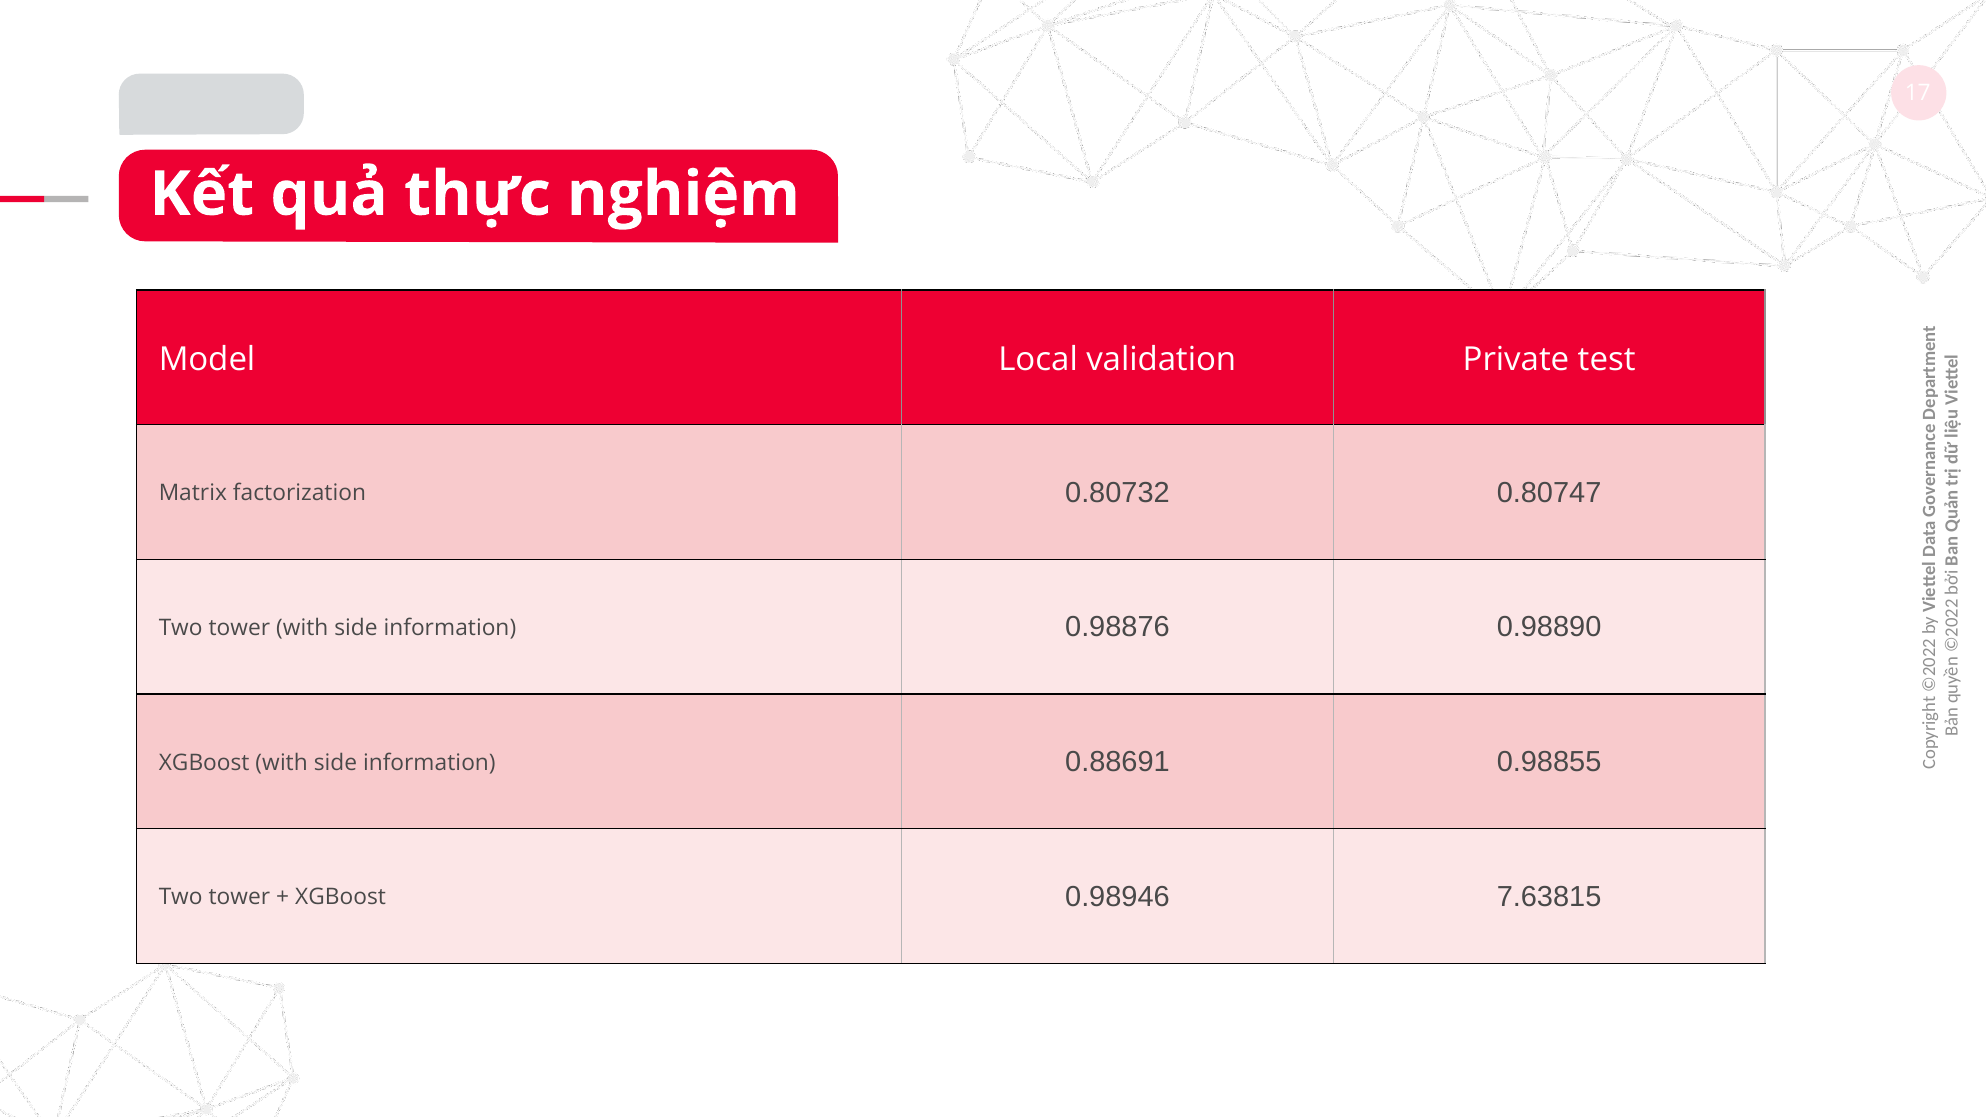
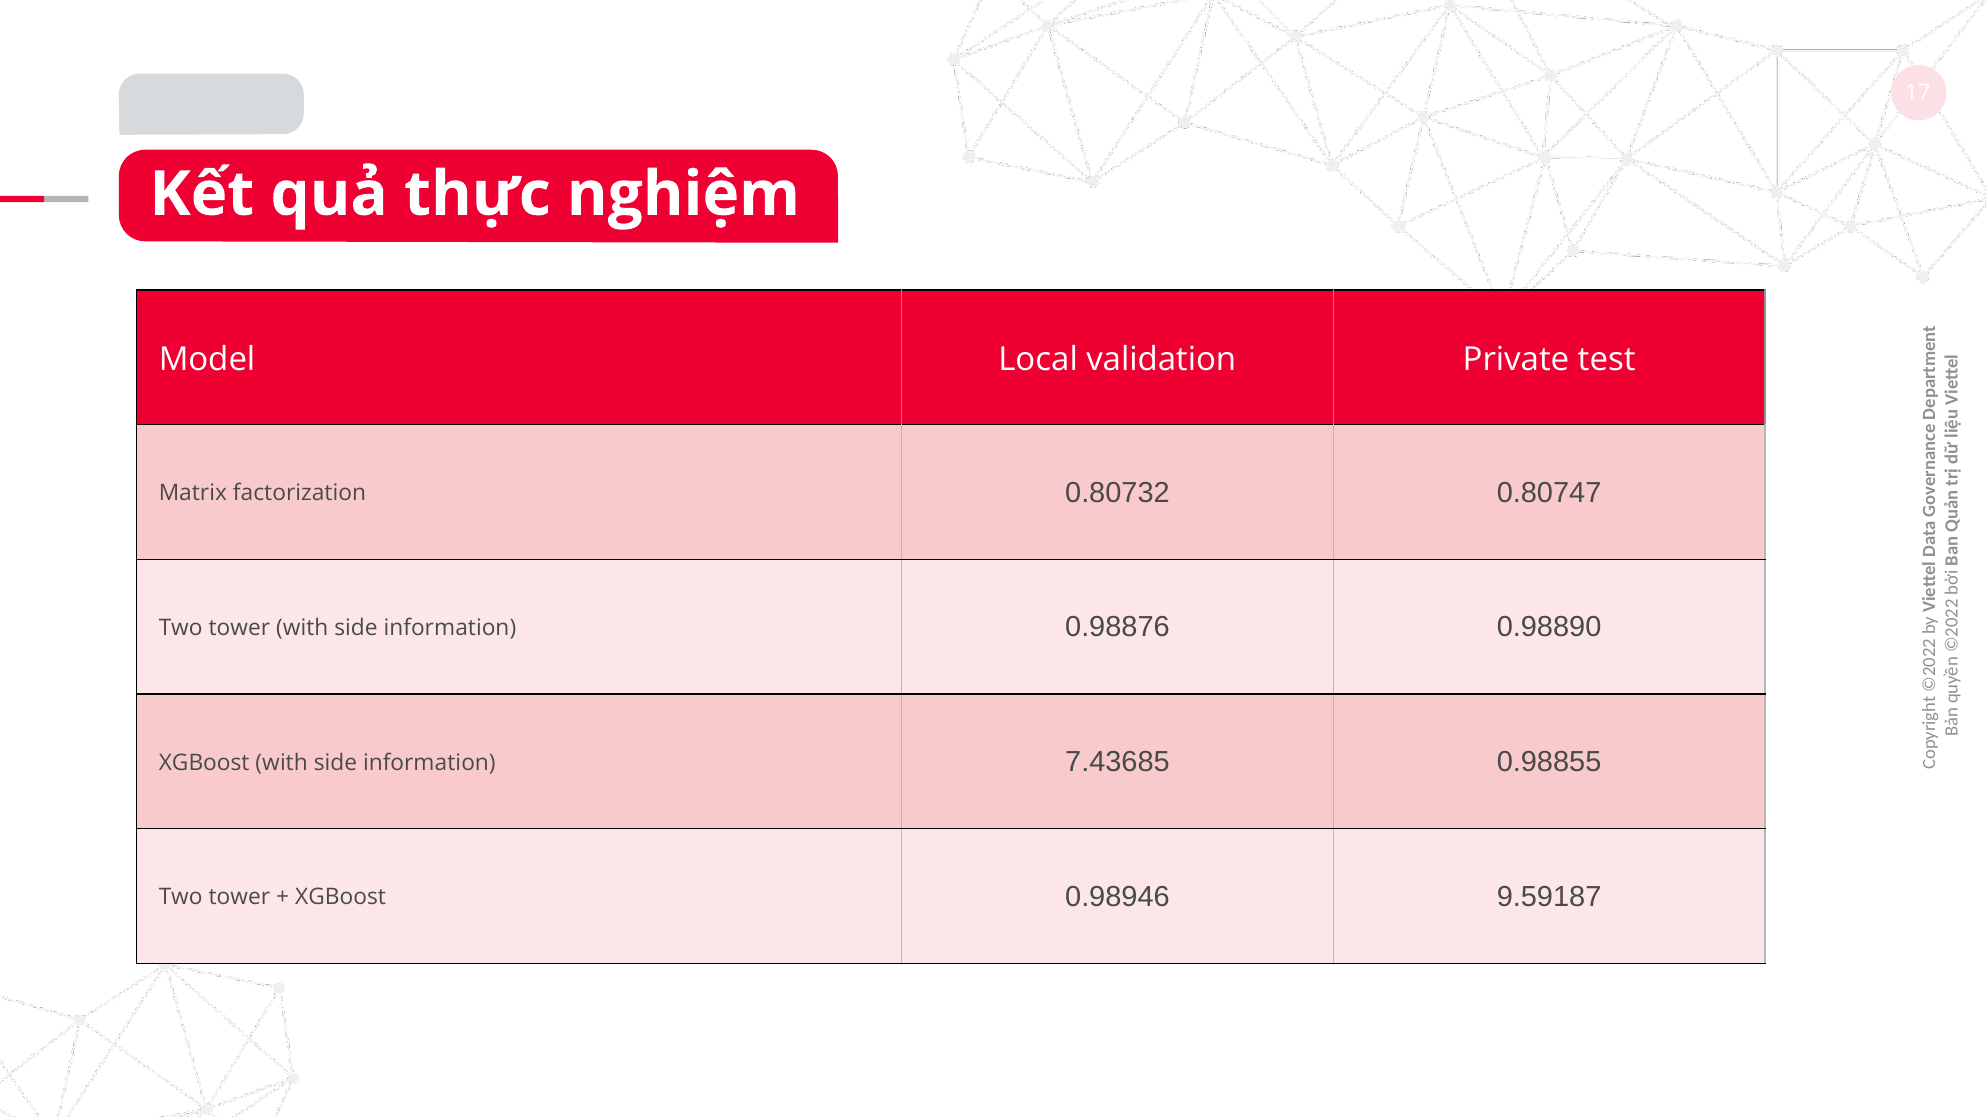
0.88691: 0.88691 -> 7.43685
7.63815: 7.63815 -> 9.59187
